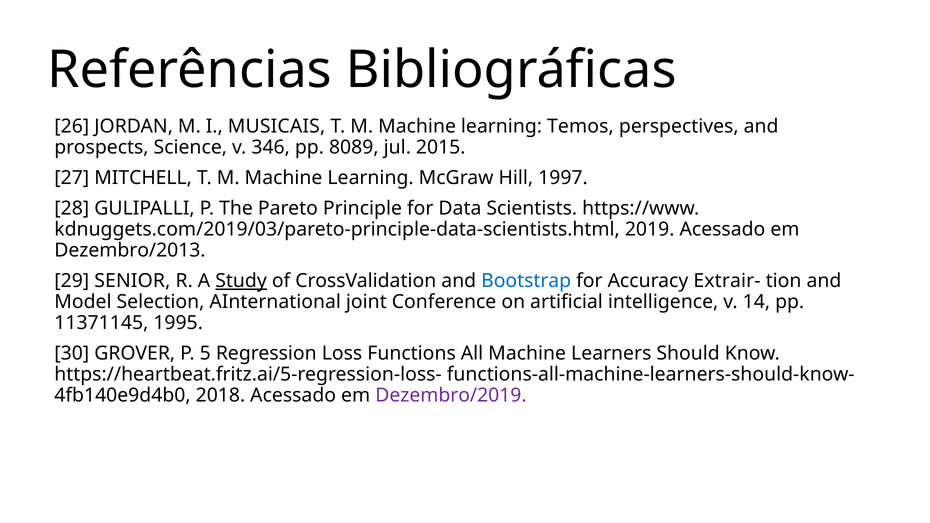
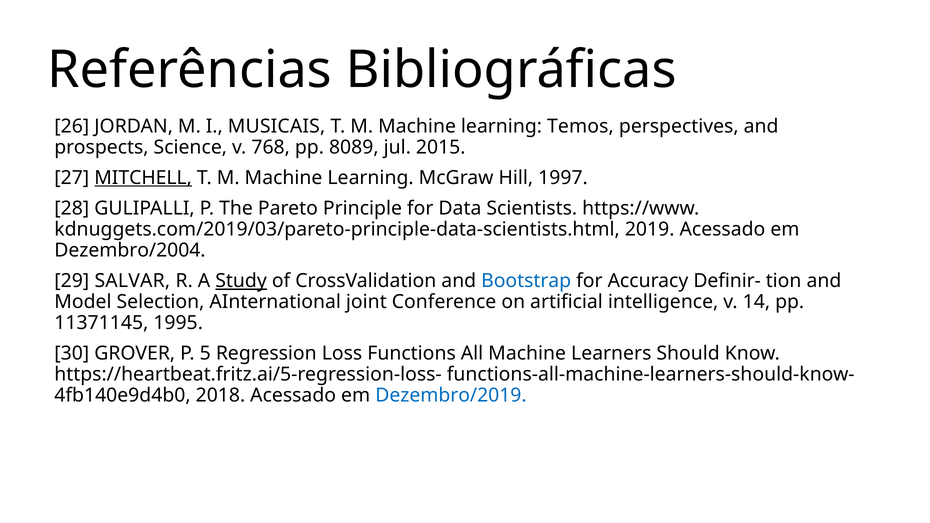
346: 346 -> 768
MITCHELL underline: none -> present
Dezembro/2013: Dezembro/2013 -> Dezembro/2004
SENIOR: SENIOR -> SALVAR
Extrair-: Extrair- -> Definir-
Dezembro/2019 colour: purple -> blue
